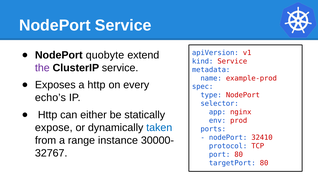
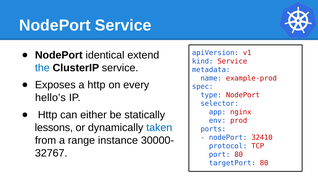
quobyte: quobyte -> identical
the colour: purple -> blue
echo’s: echo’s -> hello’s
expose: expose -> lessons
